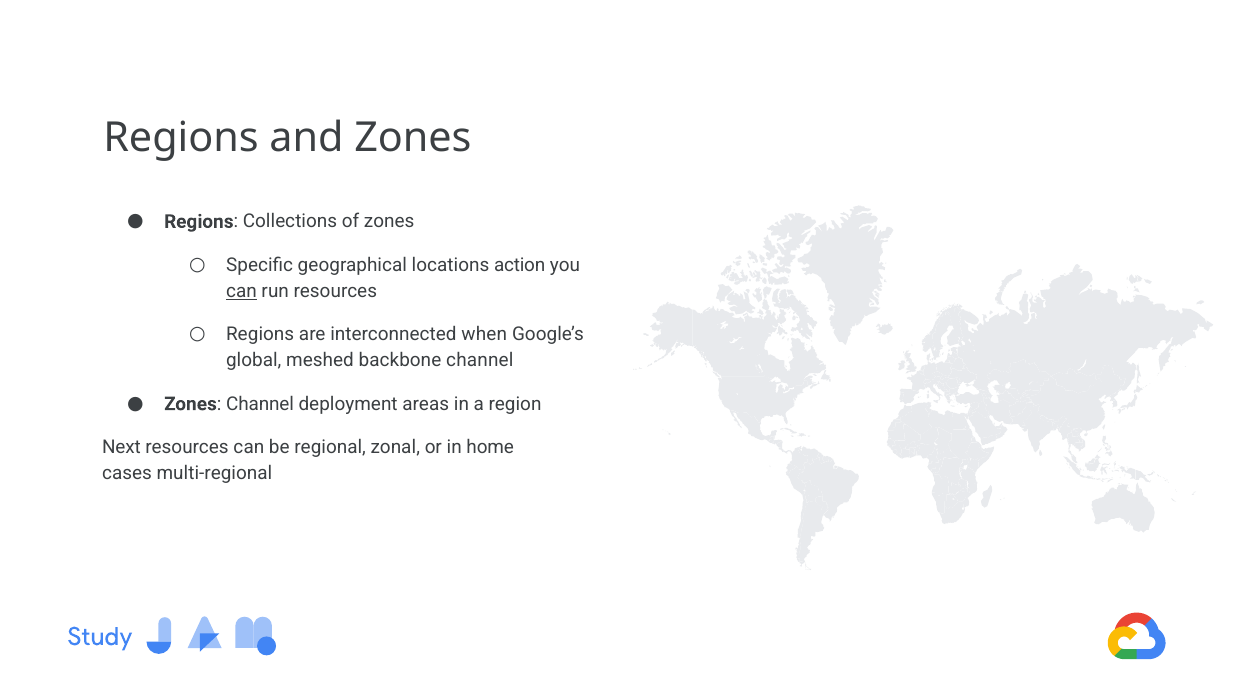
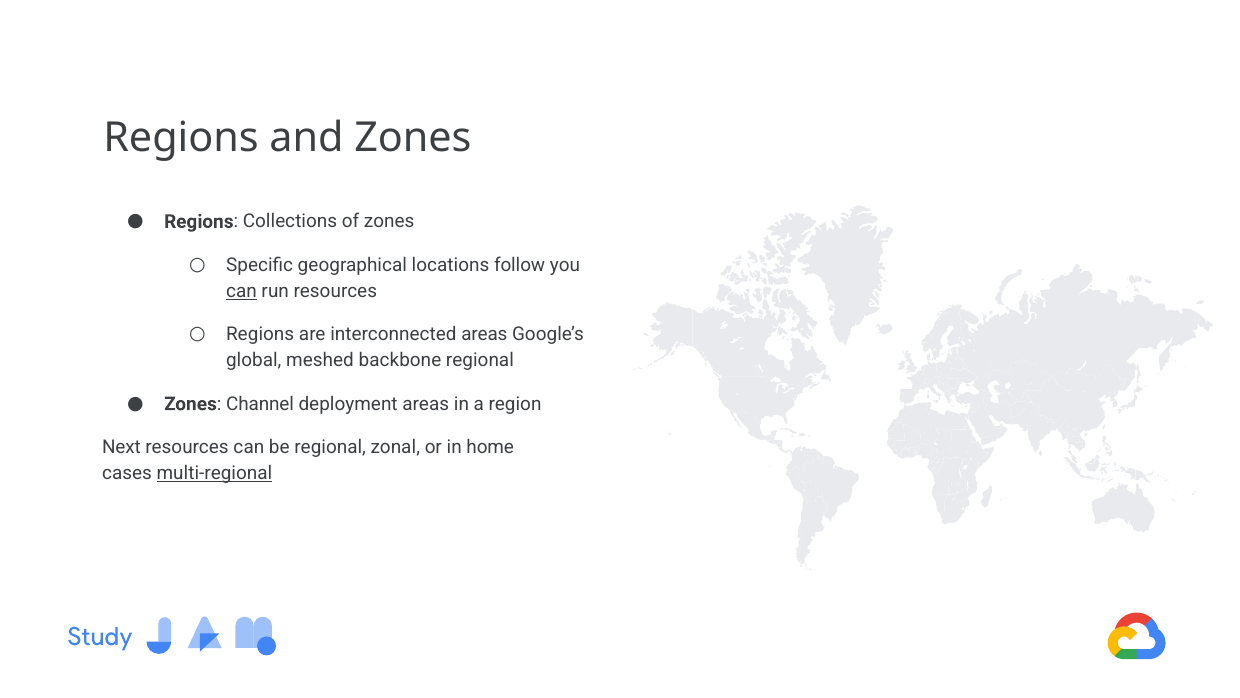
action: action -> follow
interconnected when: when -> areas
backbone channel: channel -> regional
multi-regional underline: none -> present
